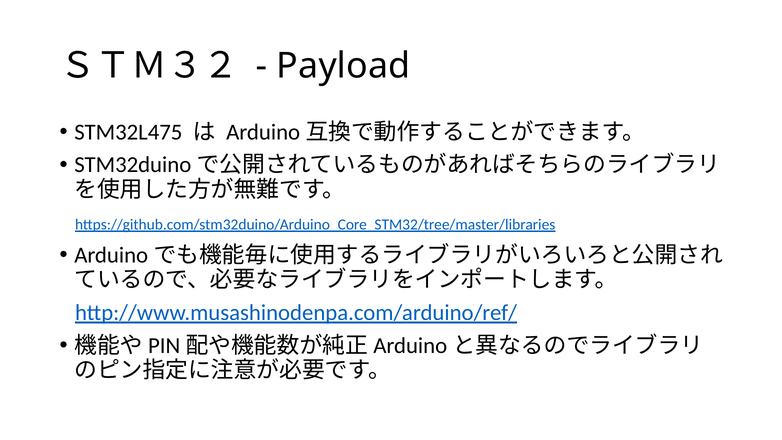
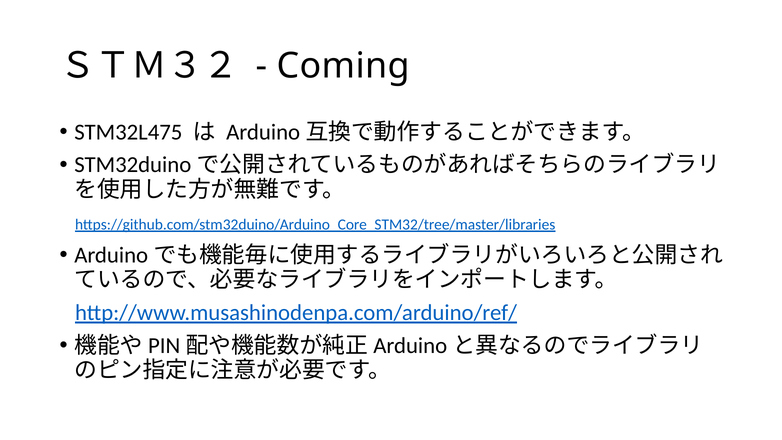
Payload: Payload -> Coming
